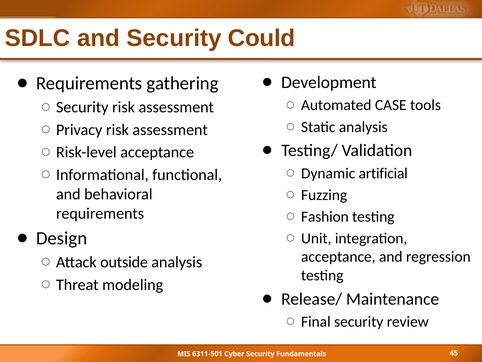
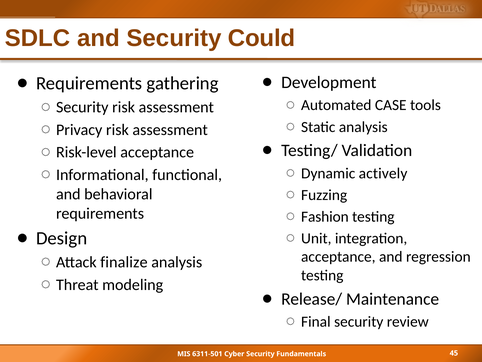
artificial: artificial -> actively
outside: outside -> finalize
